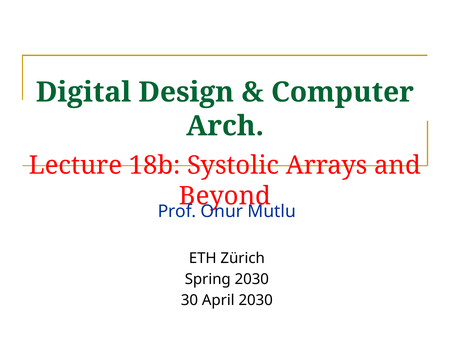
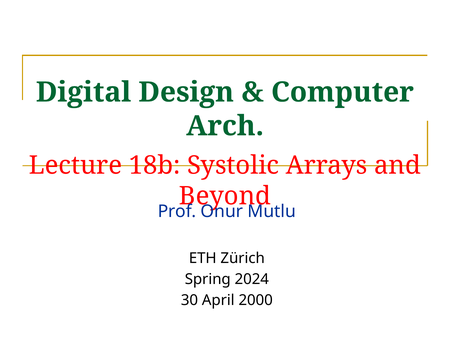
Spring 2030: 2030 -> 2024
April 2030: 2030 -> 2000
